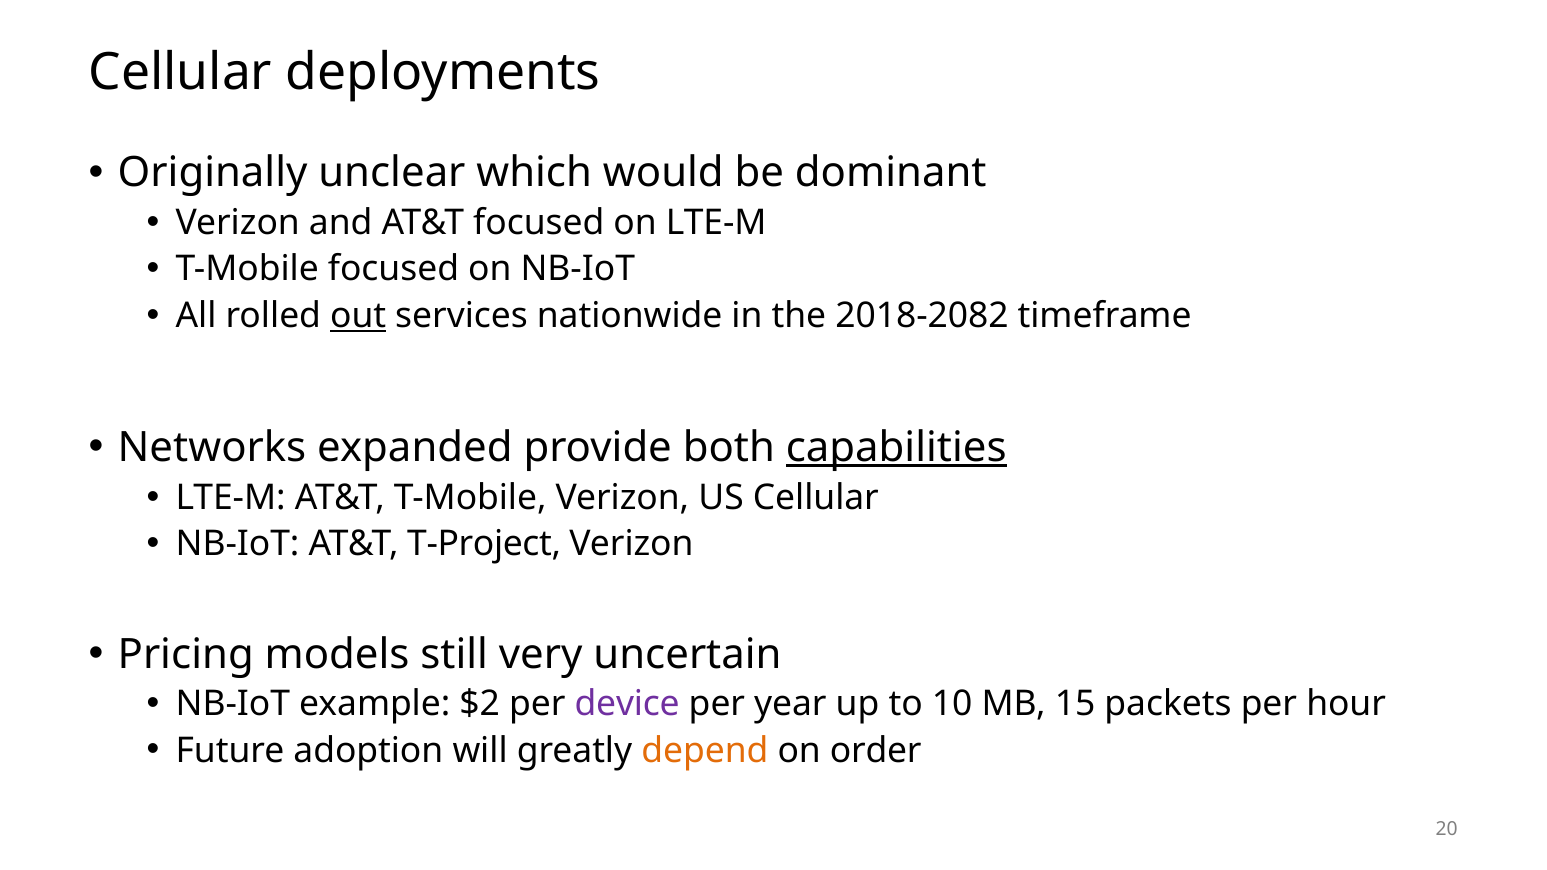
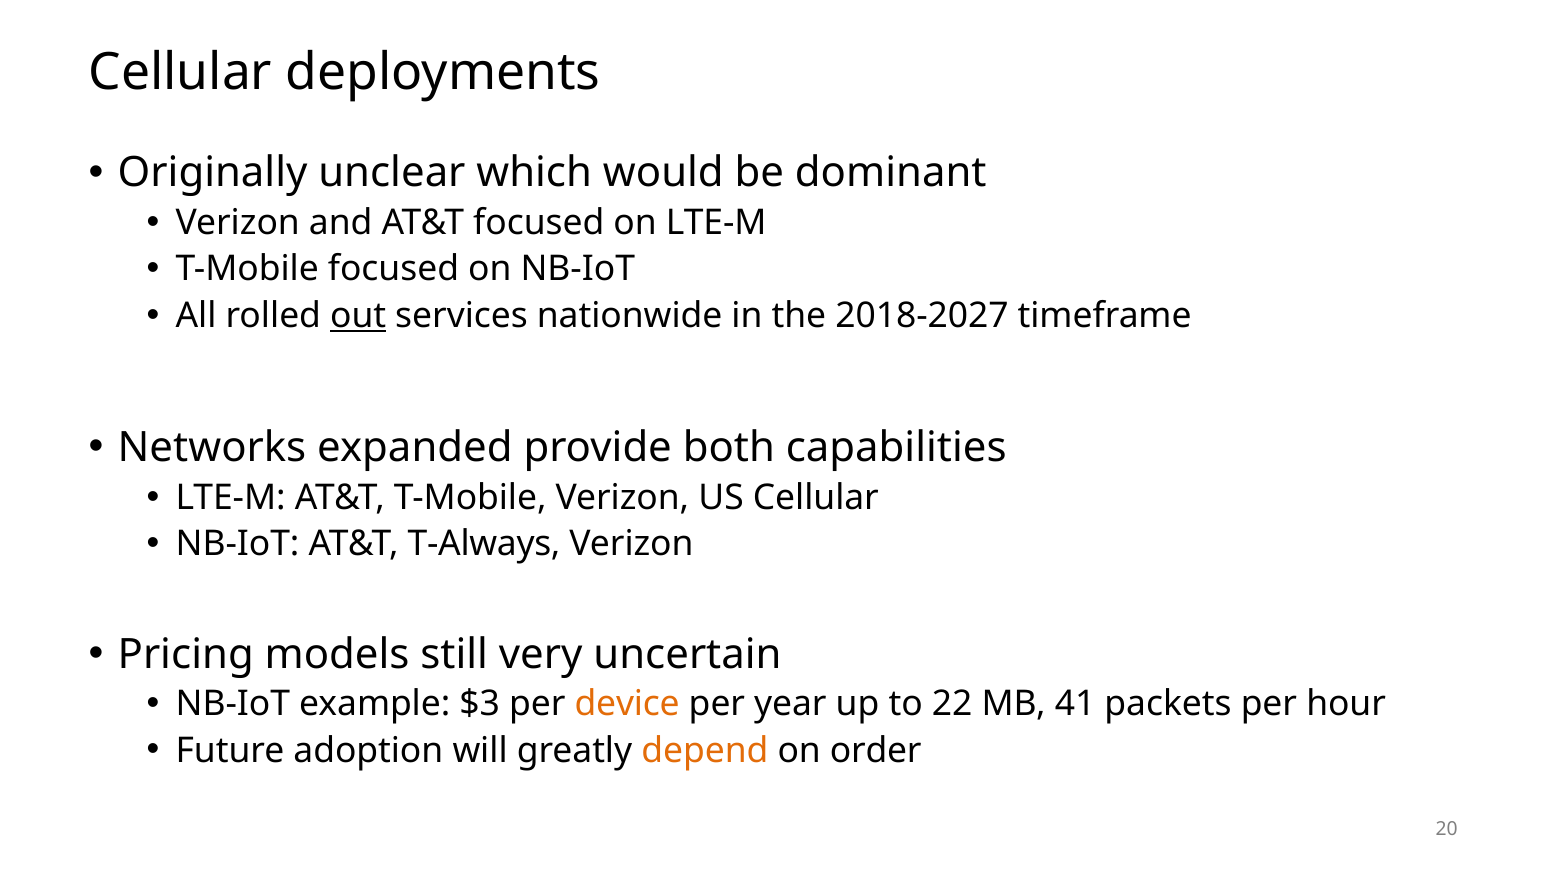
2018-2082: 2018-2082 -> 2018-2027
capabilities underline: present -> none
T-Project: T-Project -> T-Always
$2: $2 -> $3
device colour: purple -> orange
10: 10 -> 22
15: 15 -> 41
